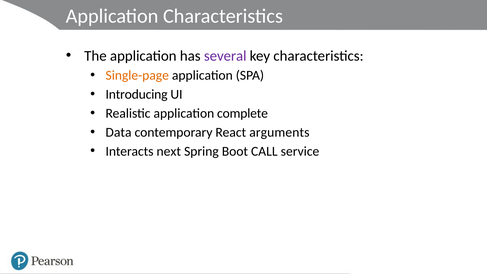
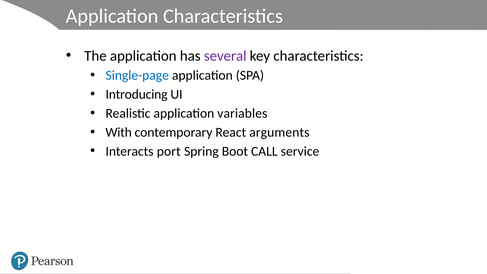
Single-page colour: orange -> blue
complete: complete -> variables
Data: Data -> With
next: next -> port
